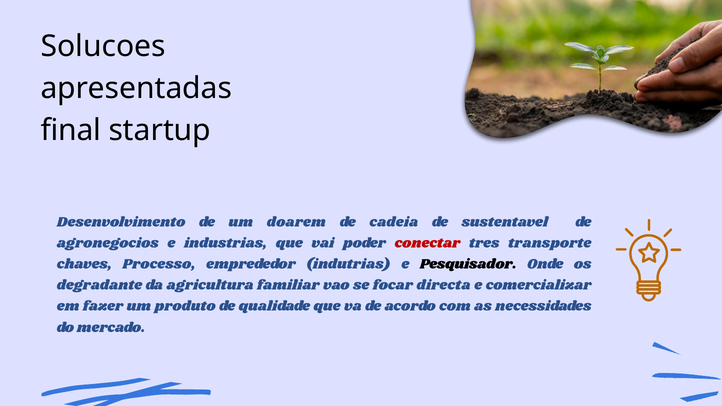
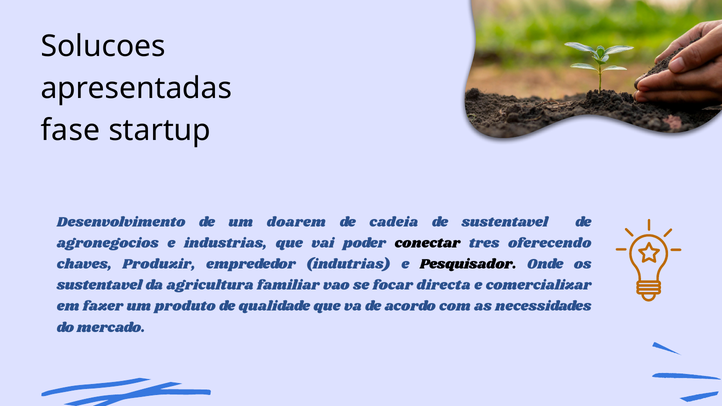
final: final -> fase
conectar colour: red -> black
transporte: transporte -> oferecendo
Processo: Processo -> Produzir
degradante at (99, 285): degradante -> sustentavel
